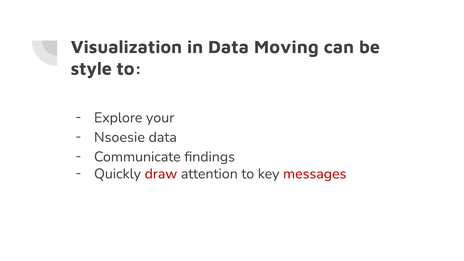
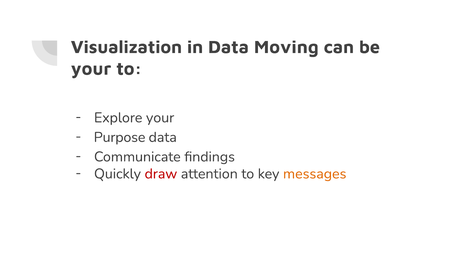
style at (91, 69): style -> your
Nsoesie: Nsoesie -> Purpose
messages colour: red -> orange
